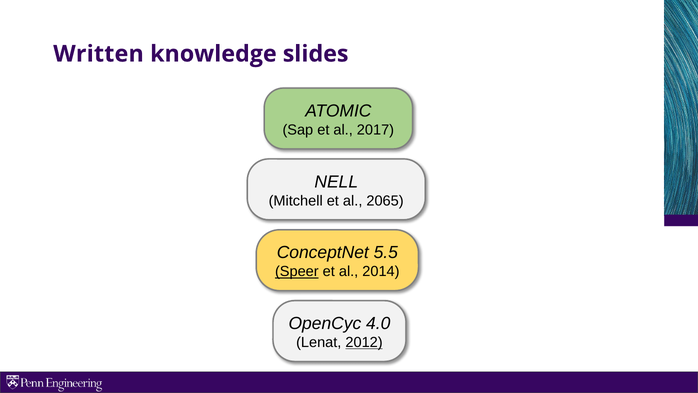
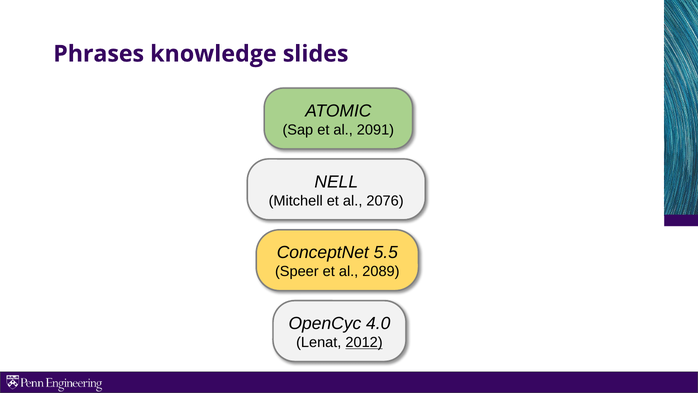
Written: Written -> Phrases
2017: 2017 -> 2091
2065: 2065 -> 2076
Speer underline: present -> none
2014: 2014 -> 2089
